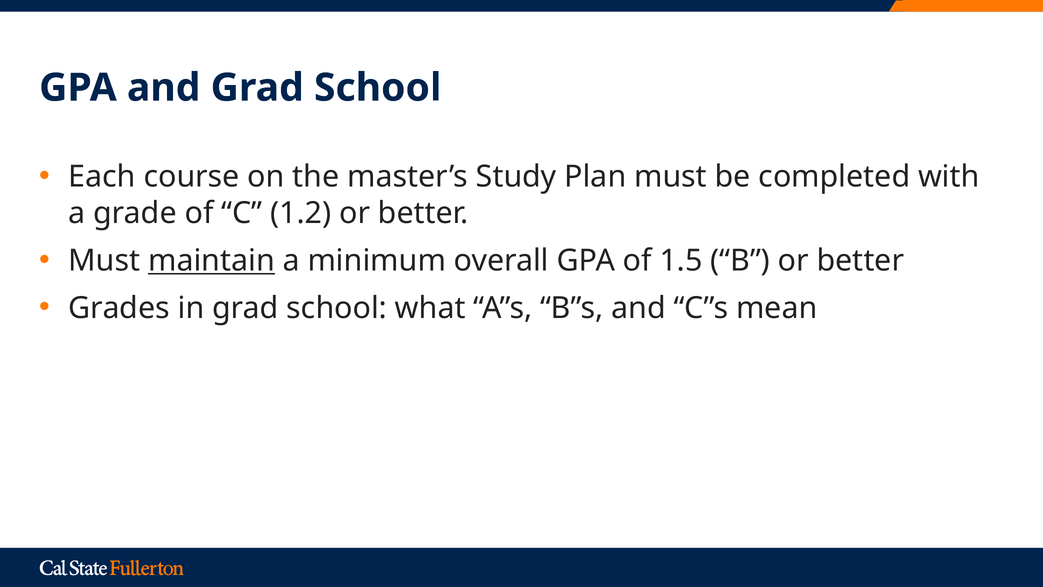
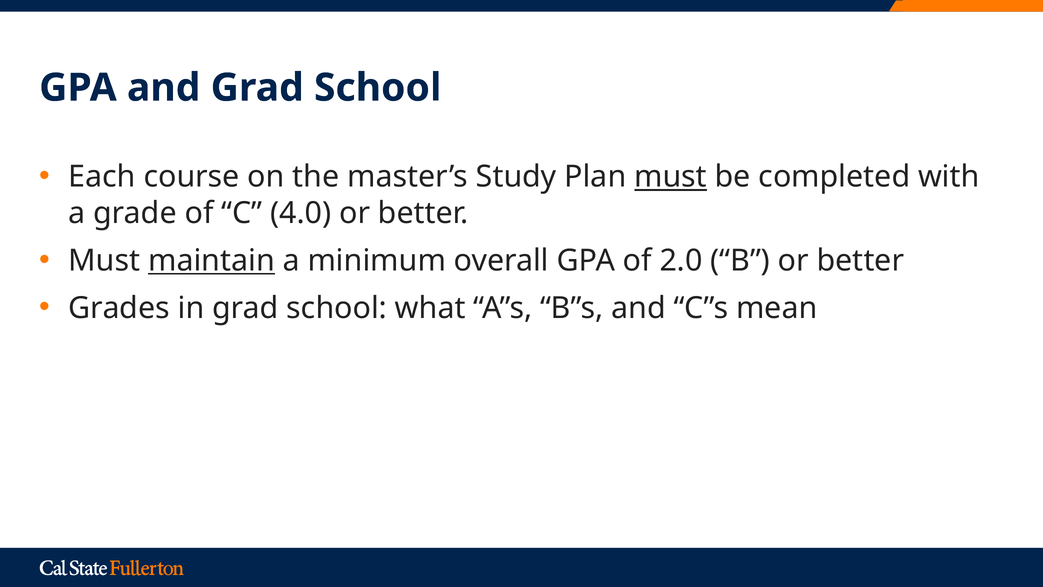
must at (671, 177) underline: none -> present
1.2: 1.2 -> 4.0
1.5: 1.5 -> 2.0
